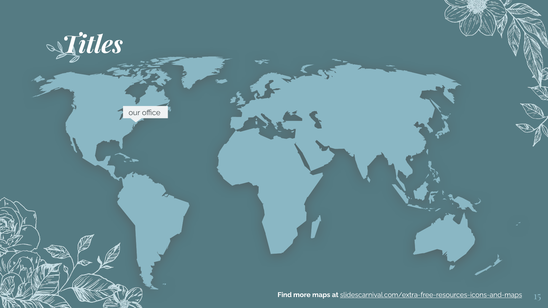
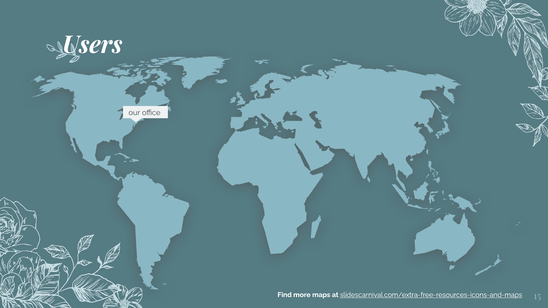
Titles: Titles -> Users
